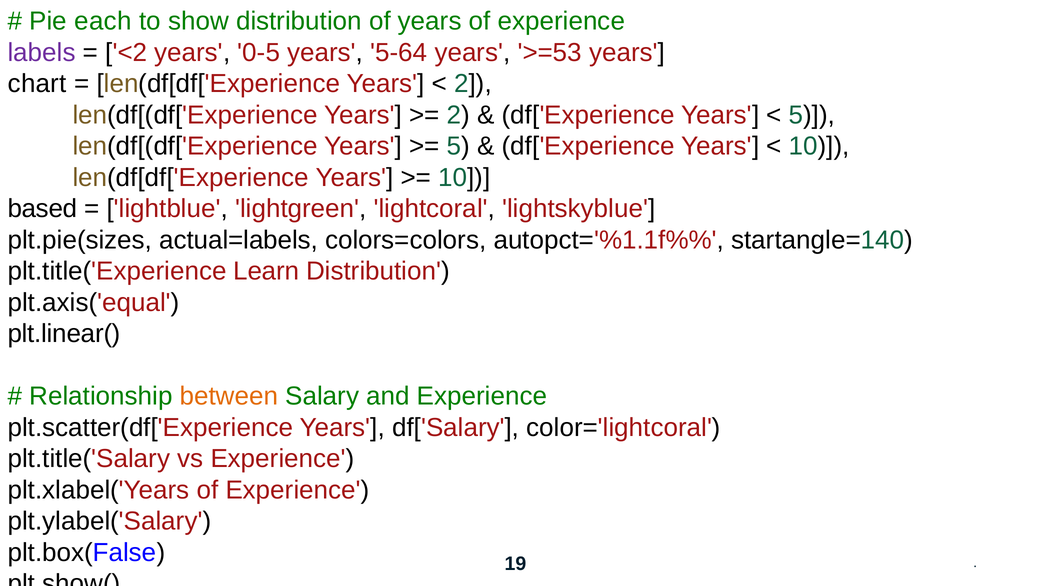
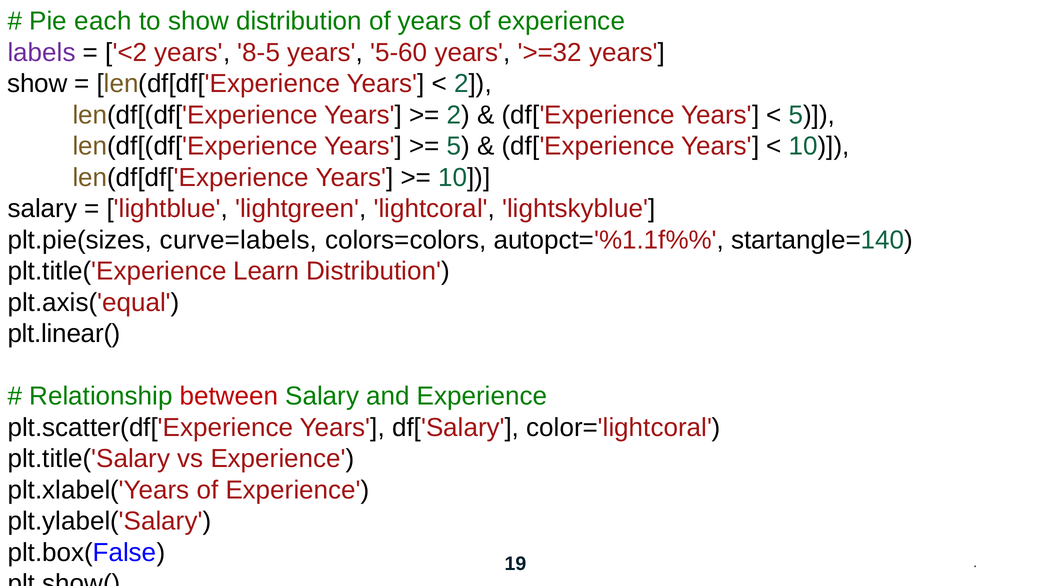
0-5: 0-5 -> 8-5
5-64: 5-64 -> 5-60
>=53: >=53 -> >=32
chart at (37, 84): chart -> show
based at (42, 209): based -> salary
actual=labels: actual=labels -> curve=labels
between colour: orange -> red
